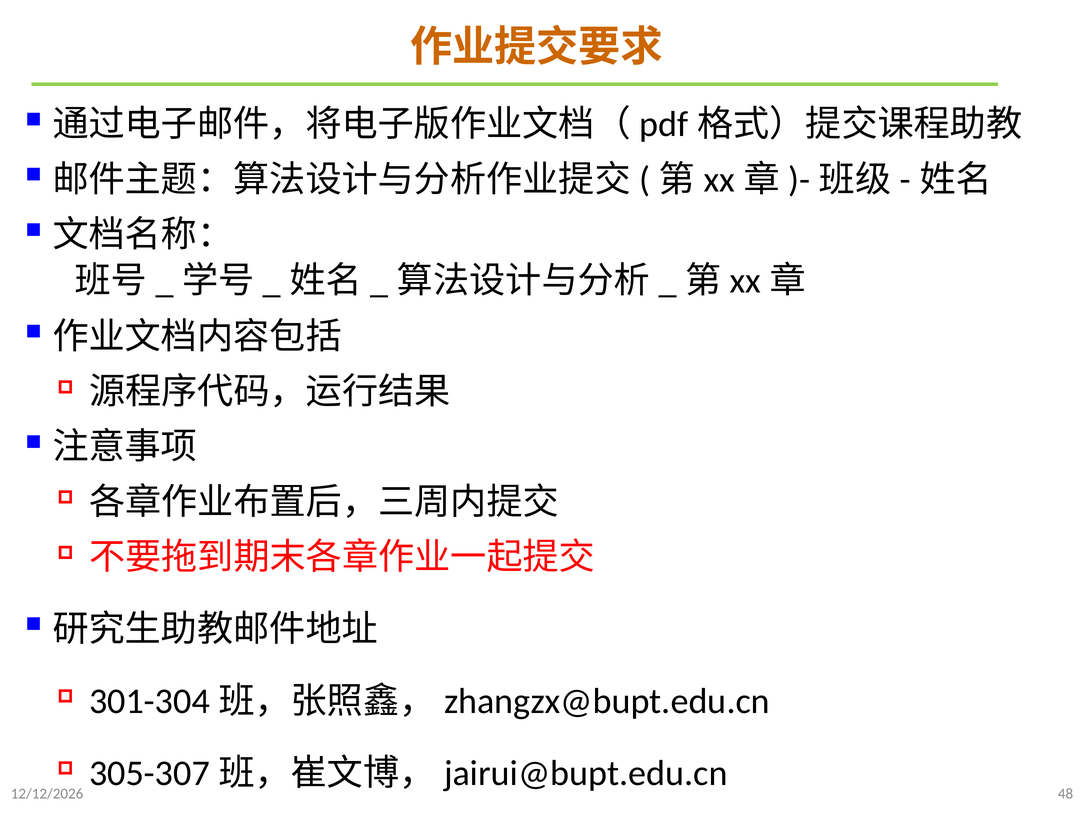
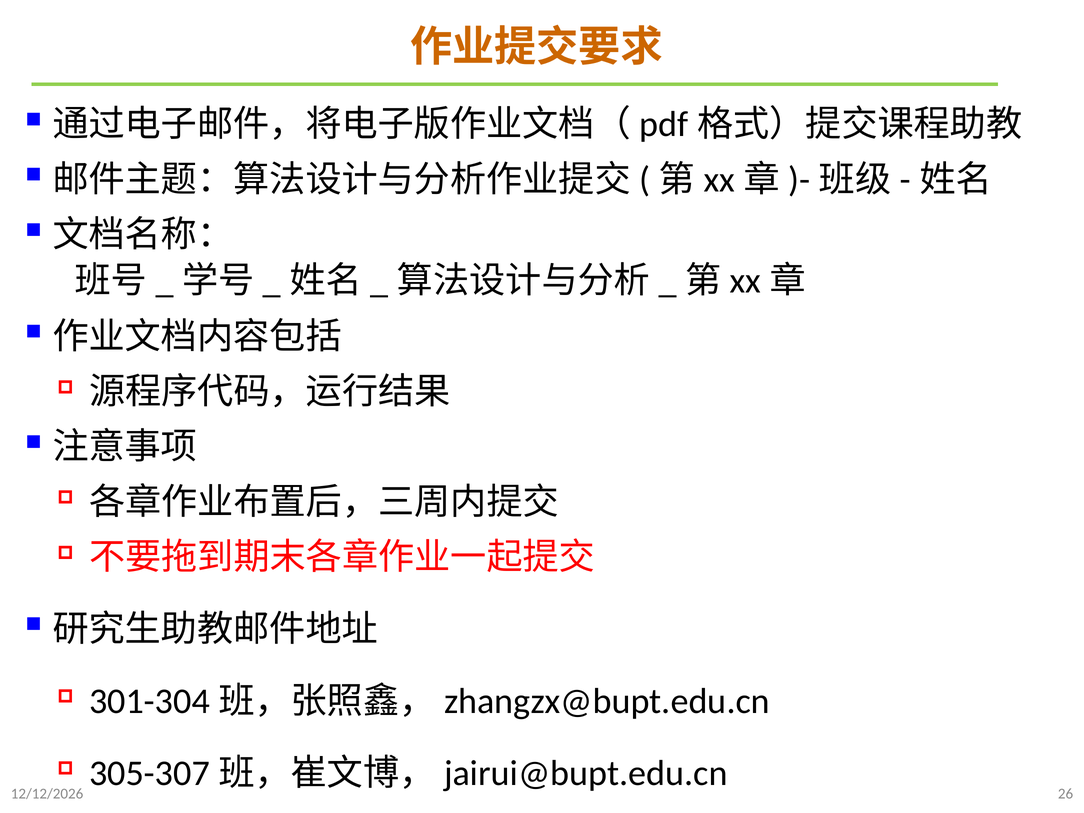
48: 48 -> 26
